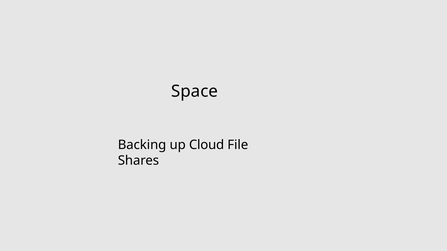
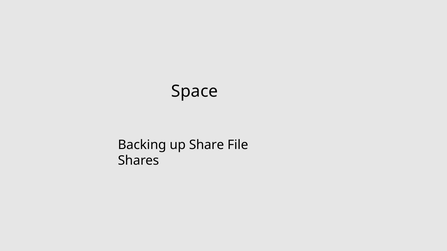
Cloud: Cloud -> Share
